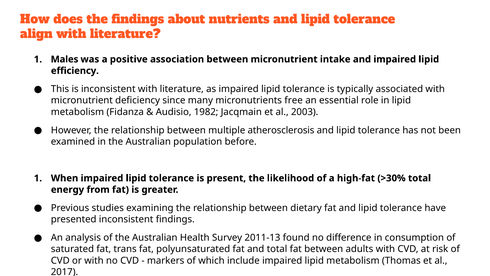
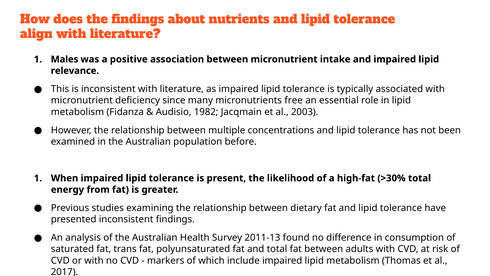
efficiency: efficiency -> relevance
atherosclerosis: atherosclerosis -> concentrations
